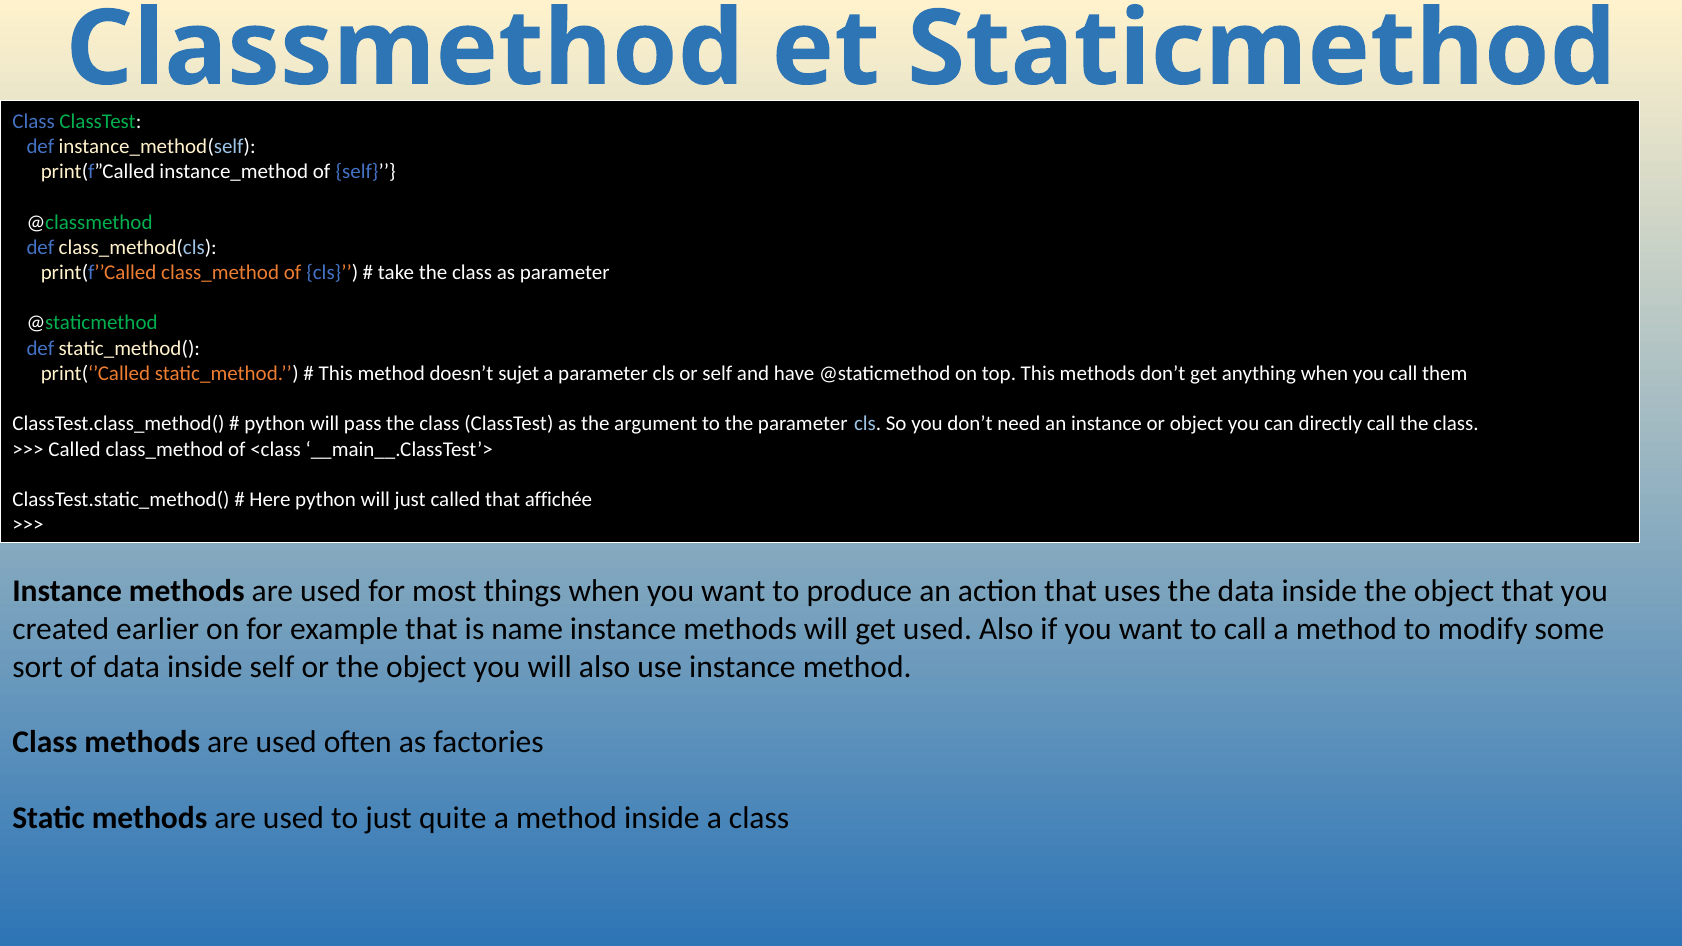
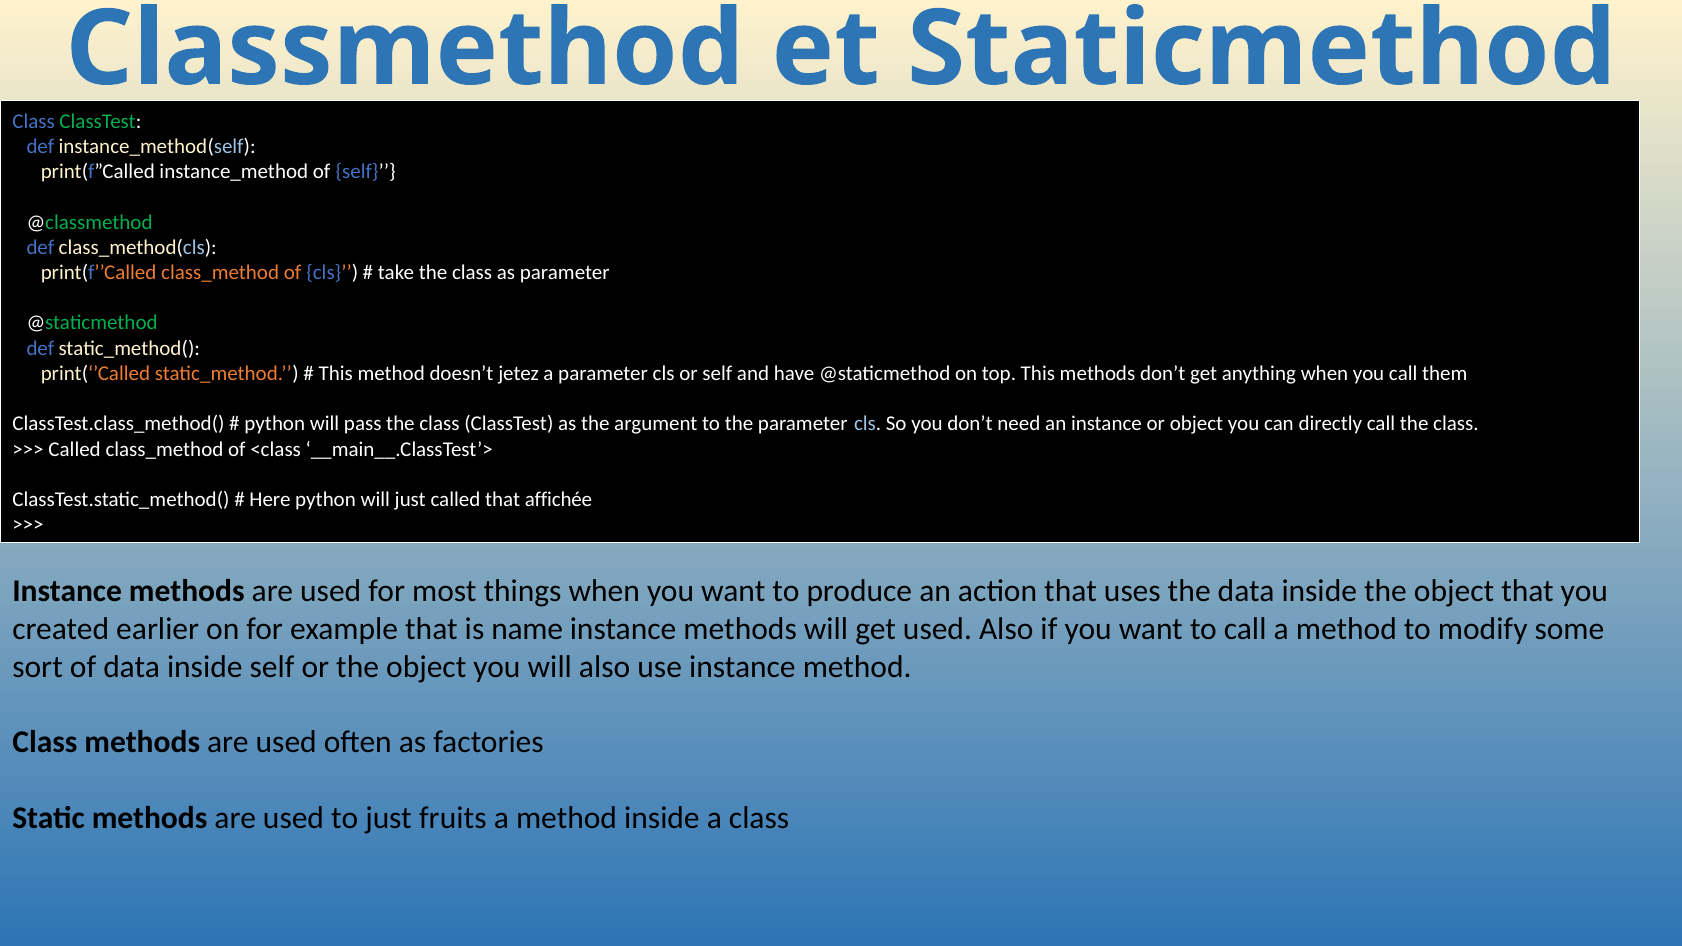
sujet: sujet -> jetez
quite: quite -> fruits
